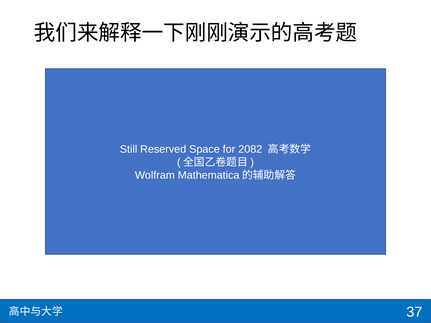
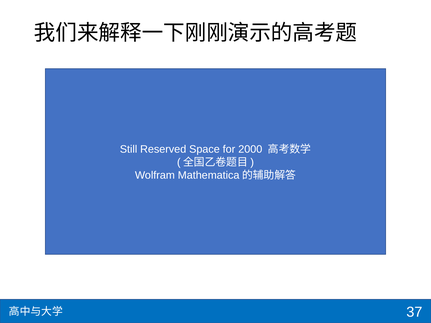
2082: 2082 -> 2000
